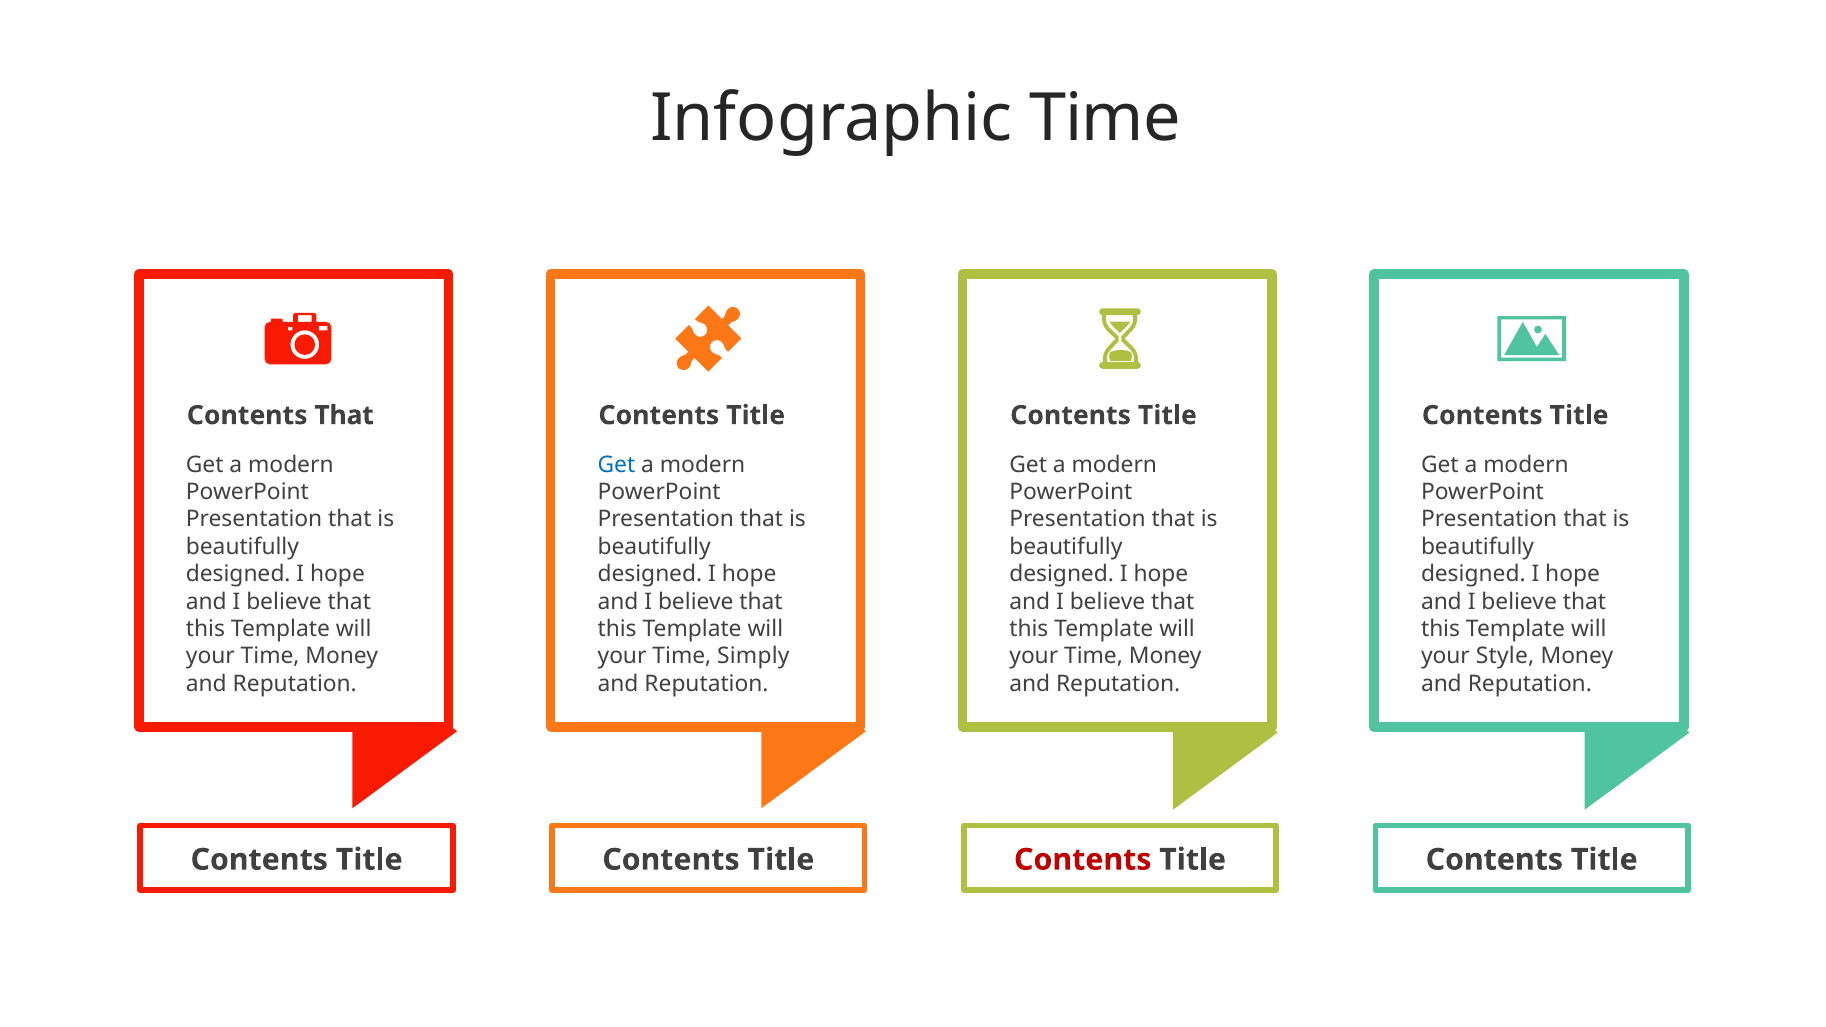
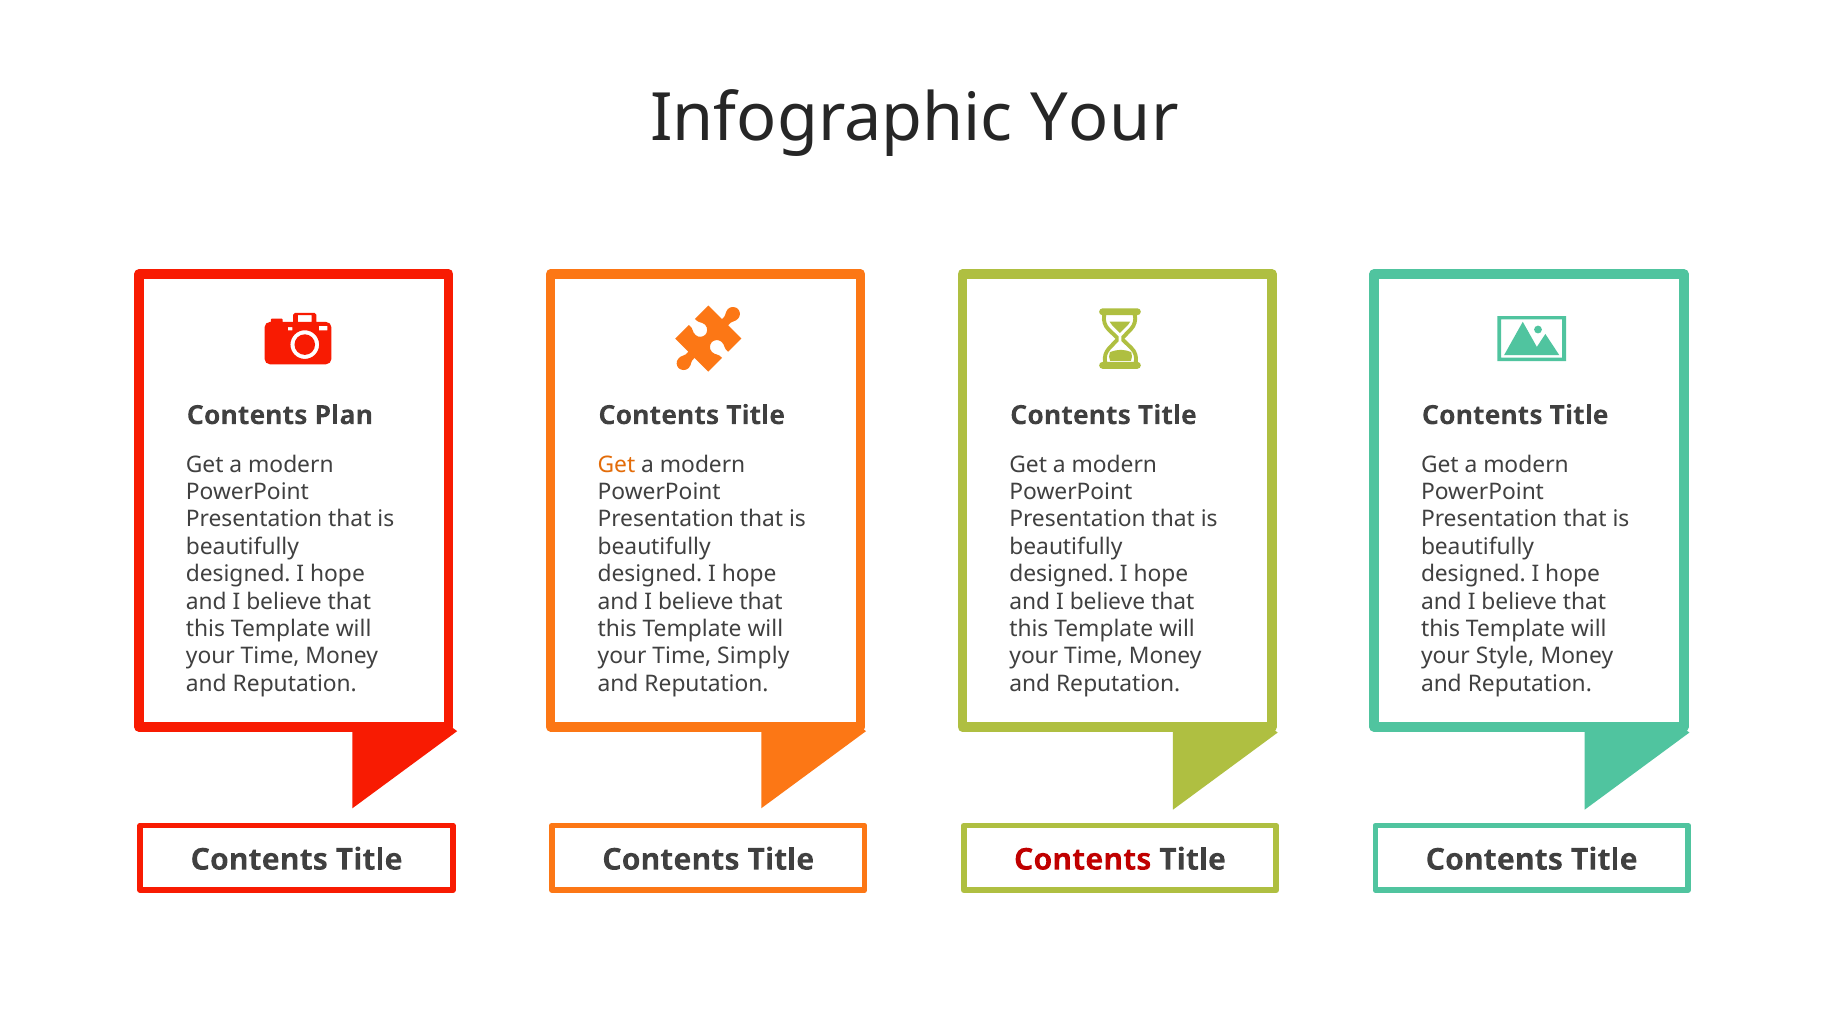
Infographic Time: Time -> Your
Contents That: That -> Plan
Get at (616, 465) colour: blue -> orange
